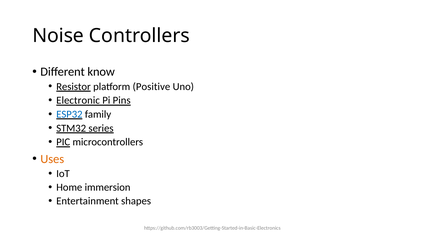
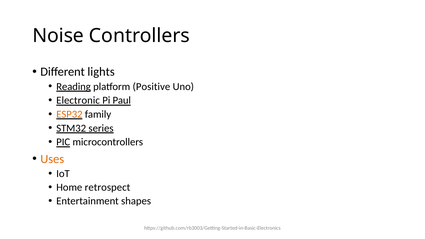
know: know -> lights
Resistor: Resistor -> Reading
Pins: Pins -> Paul
ESP32 colour: blue -> orange
immersion: immersion -> retrospect
